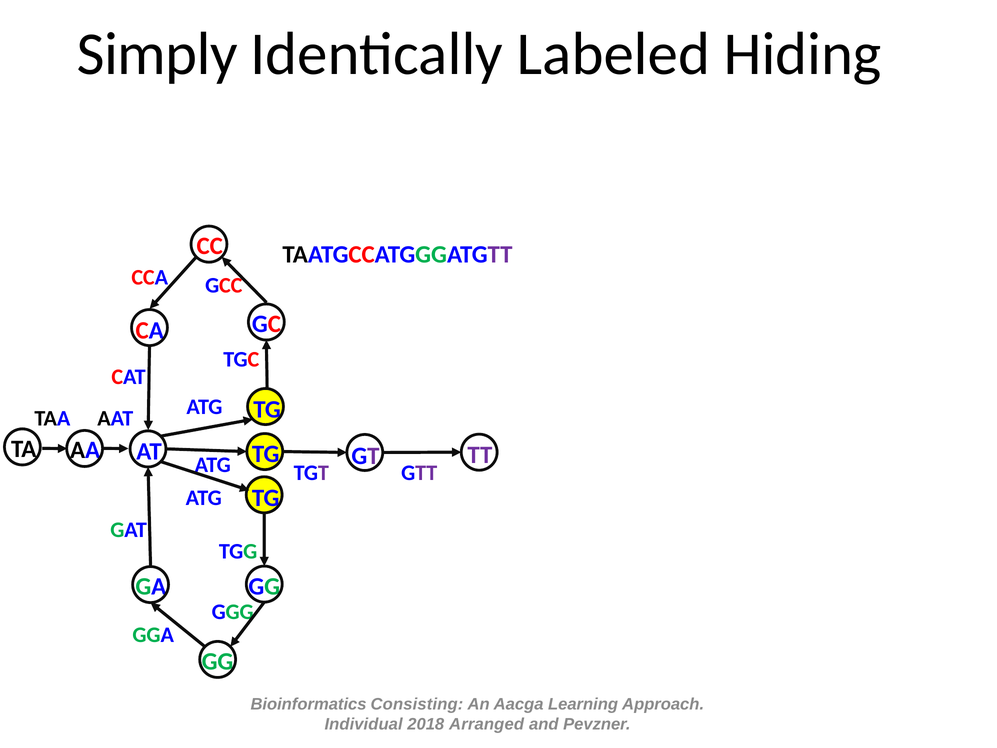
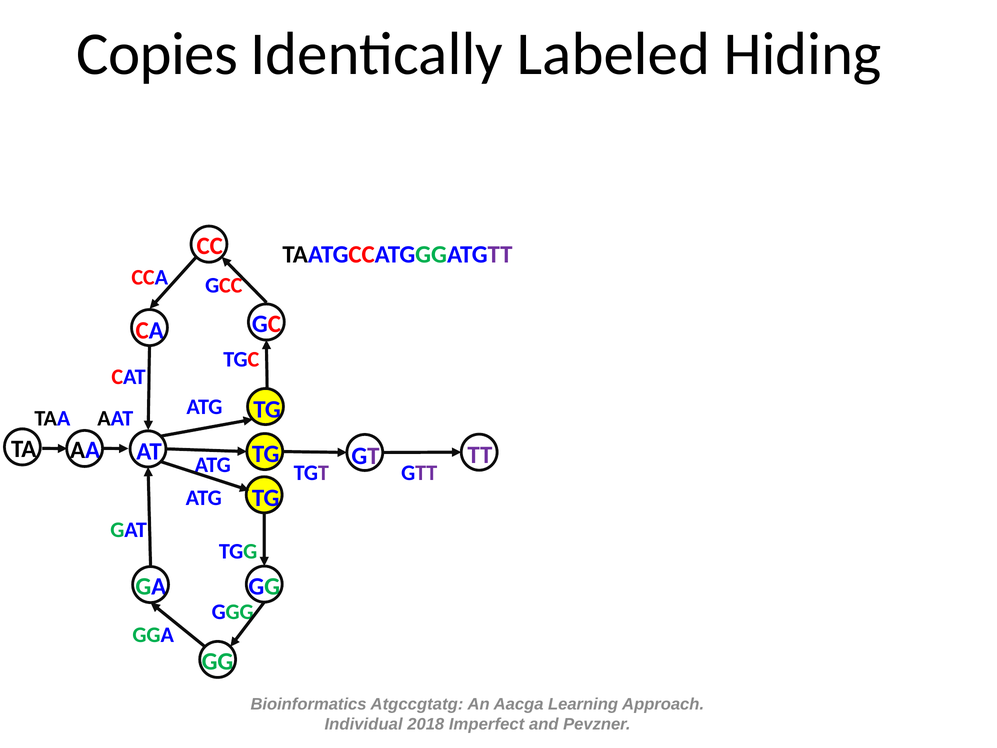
Simply: Simply -> Copies
Consisting: Consisting -> Atgccgtatg
Arranged: Arranged -> Imperfect
